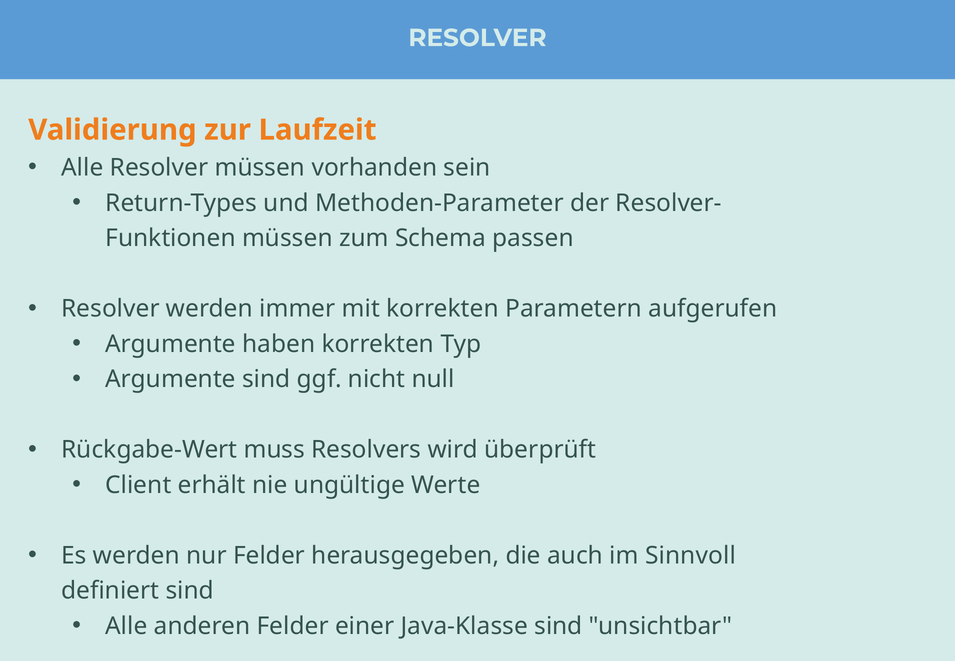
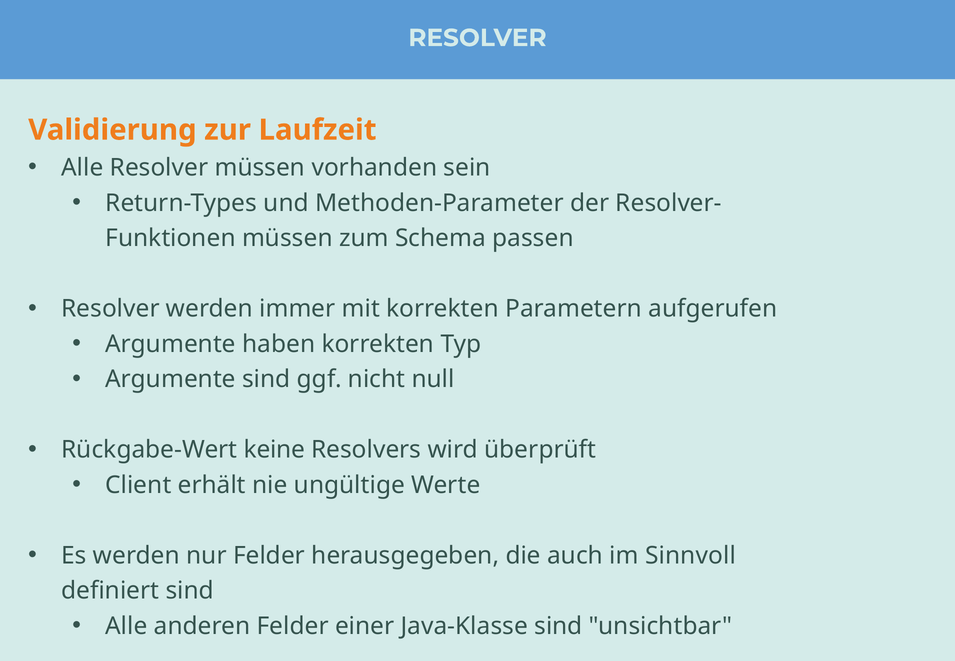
muss: muss -> keine
